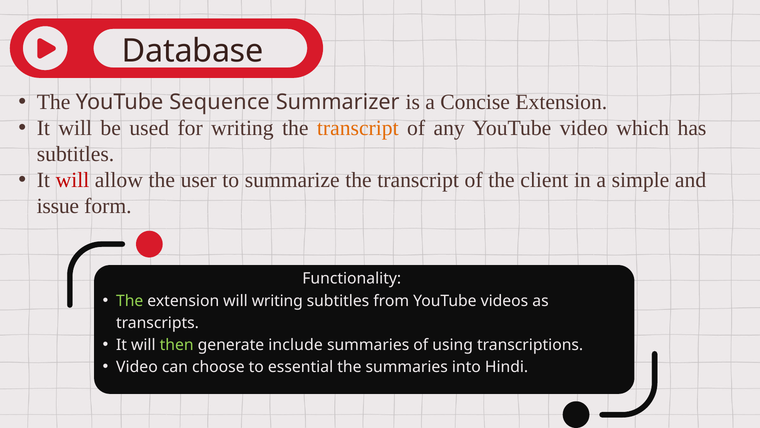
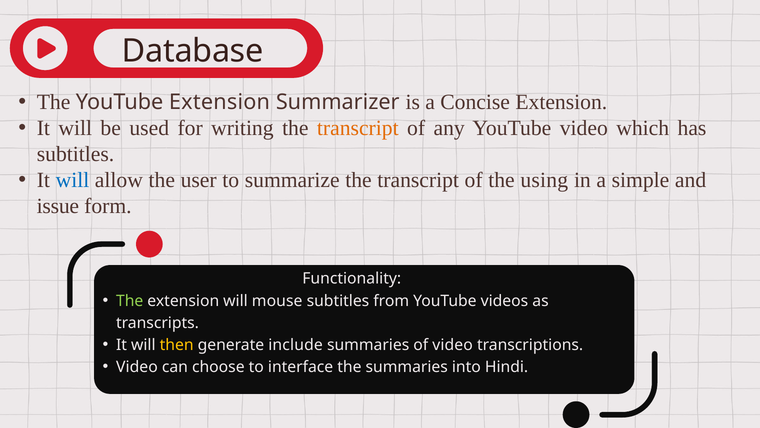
YouTube Sequence: Sequence -> Extension
will at (72, 180) colour: red -> blue
client: client -> using
will writing: writing -> mouse
then colour: light green -> yellow
of using: using -> video
essential: essential -> interface
